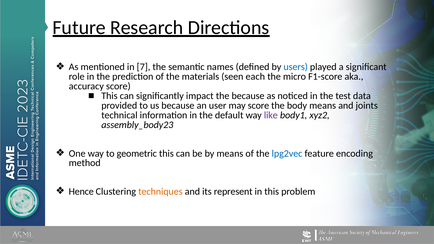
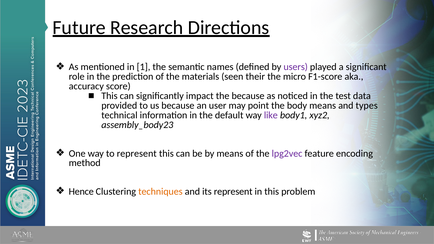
7: 7 -> 1
users colour: blue -> purple
each: each -> their
may score: score -> point
joints: joints -> types
to geometric: geometric -> represent
lpg2vec colour: blue -> purple
